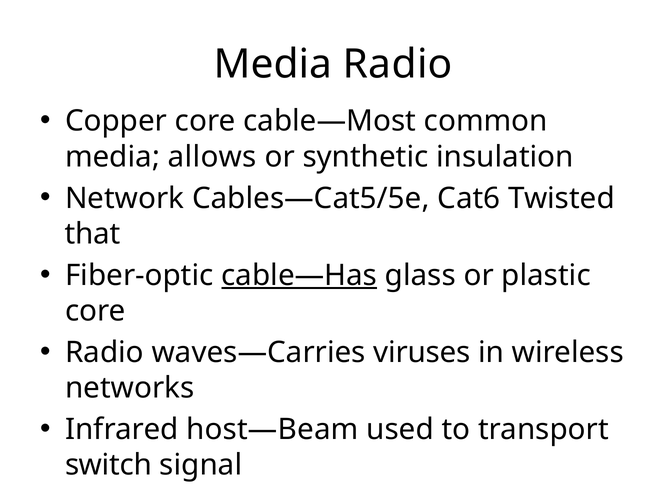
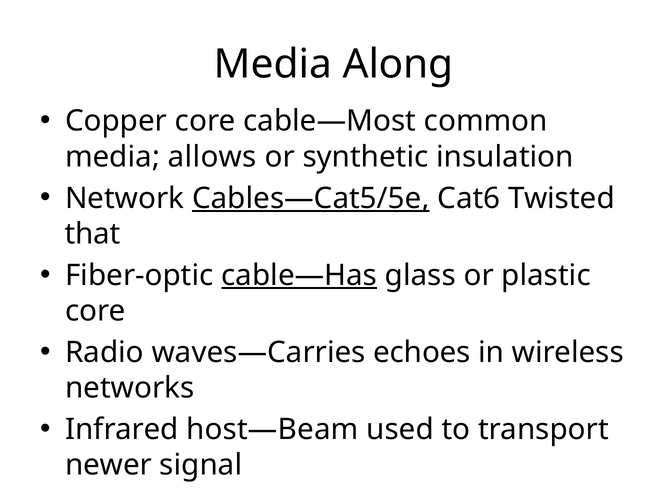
Media Radio: Radio -> Along
Cables—Cat5/5e underline: none -> present
viruses: viruses -> echoes
switch: switch -> newer
